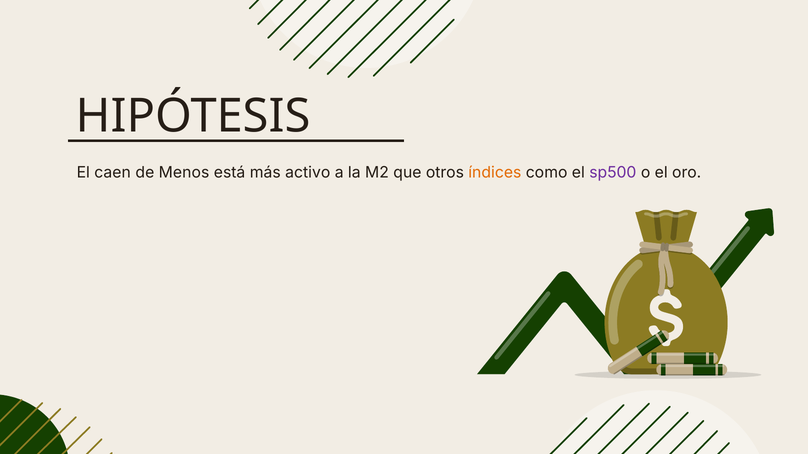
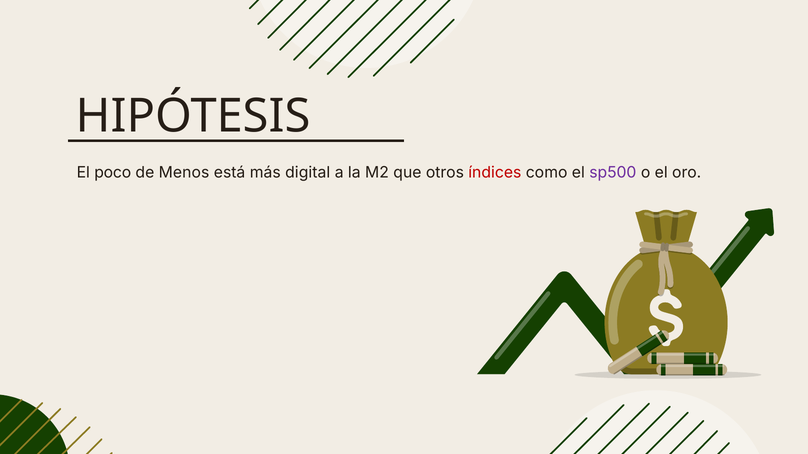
caen: caen -> poco
activo: activo -> digital
índices colour: orange -> red
